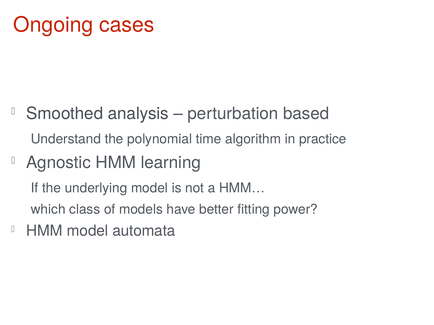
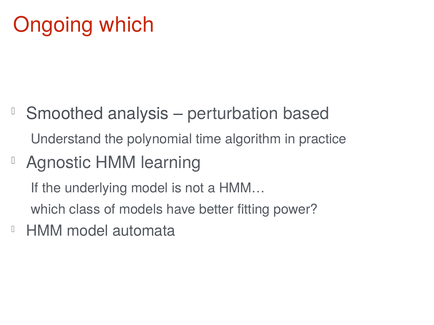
Ongoing cases: cases -> which
